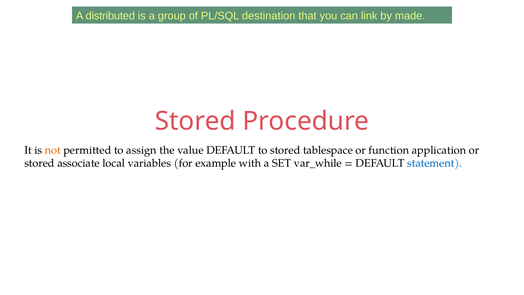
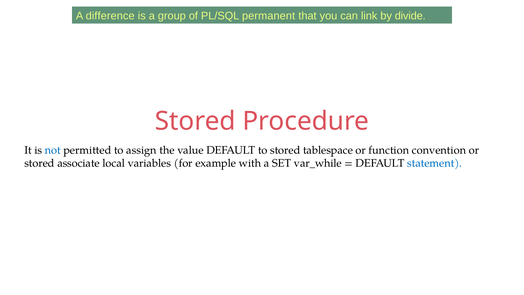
distributed: distributed -> difference
destination: destination -> permanent
made: made -> divide
not colour: orange -> blue
application: application -> convention
